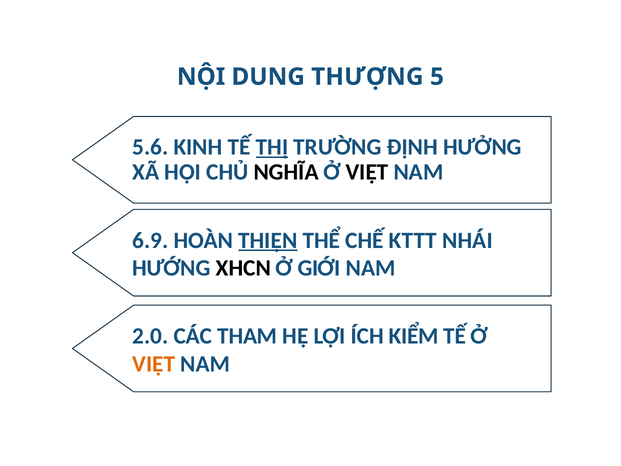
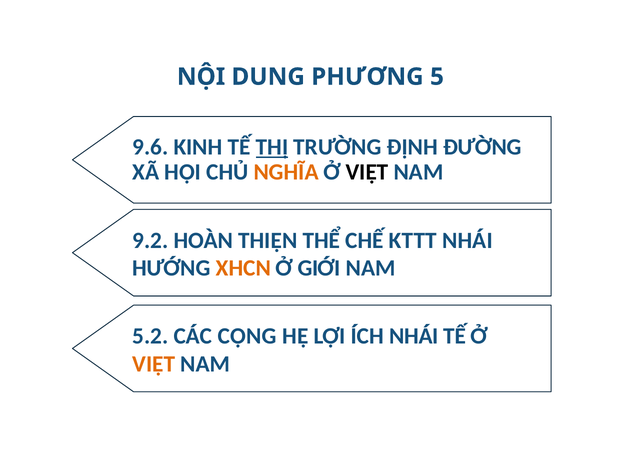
THƯỢNG: THƯỢNG -> PHƯƠNG
5.6: 5.6 -> 9.6
HƯỞNG: HƯỞNG -> ĐƯỜNG
NGHĨA colour: black -> orange
6.9: 6.9 -> 9.2
THIỆN underline: present -> none
XHCN colour: black -> orange
2.0: 2.0 -> 5.2
THAM: THAM -> CỘNG
ÍCH KIỂM: KIỂM -> NHÁI
